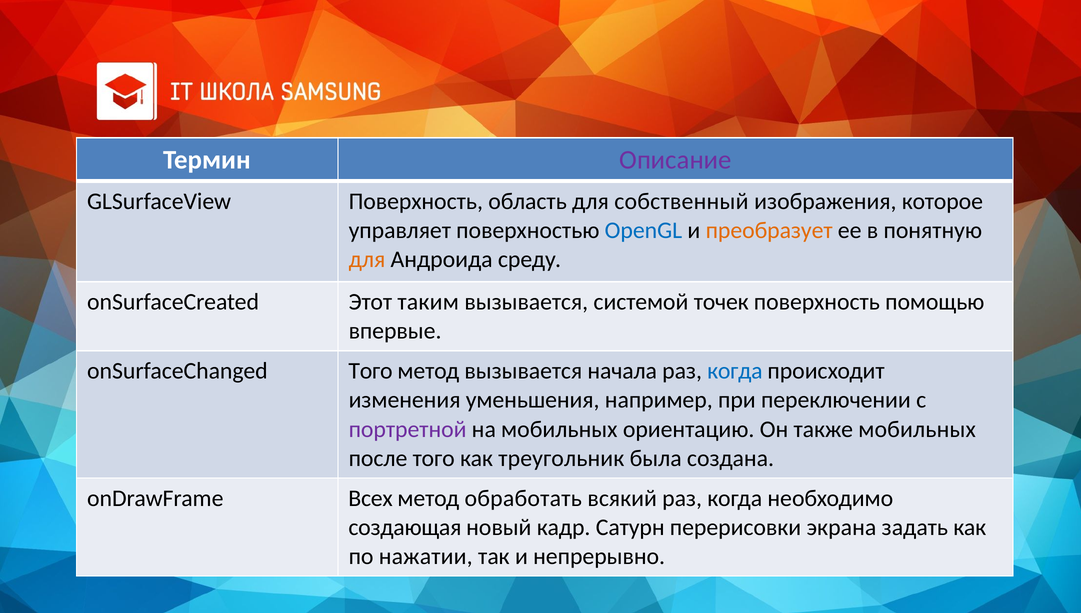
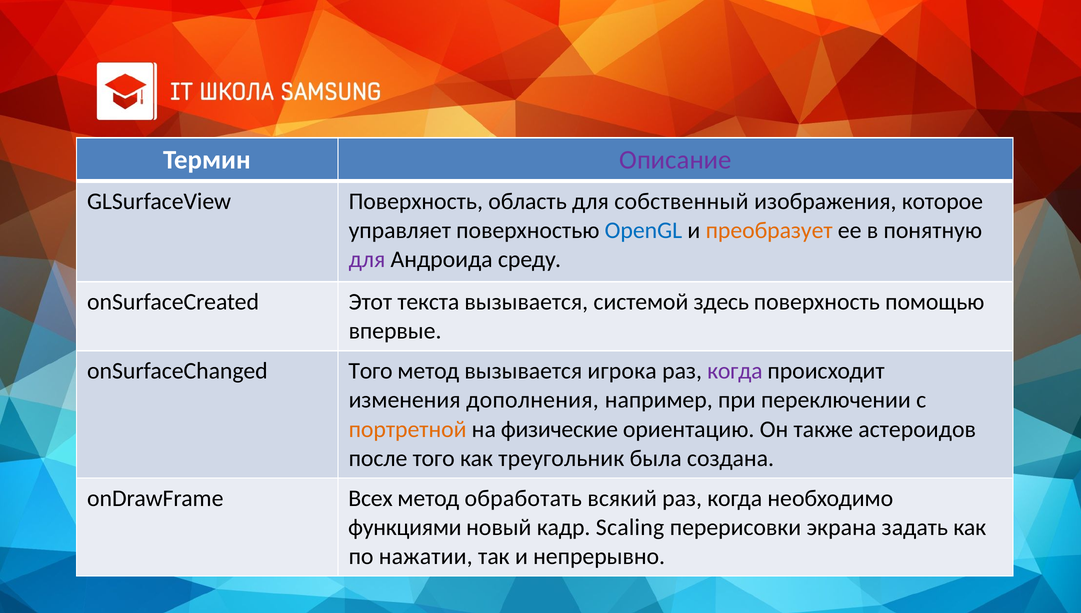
для at (367, 260) colour: orange -> purple
таким: таким -> текста
точек: точек -> здесь
начала: начала -> игрока
когда at (735, 371) colour: blue -> purple
уменьшения: уменьшения -> дополнения
портретной colour: purple -> orange
на мобильных: мобильных -> физические
также мобильных: мобильных -> астероидов
создающая: создающая -> функциями
Сатурн: Сатурн -> Scaling
